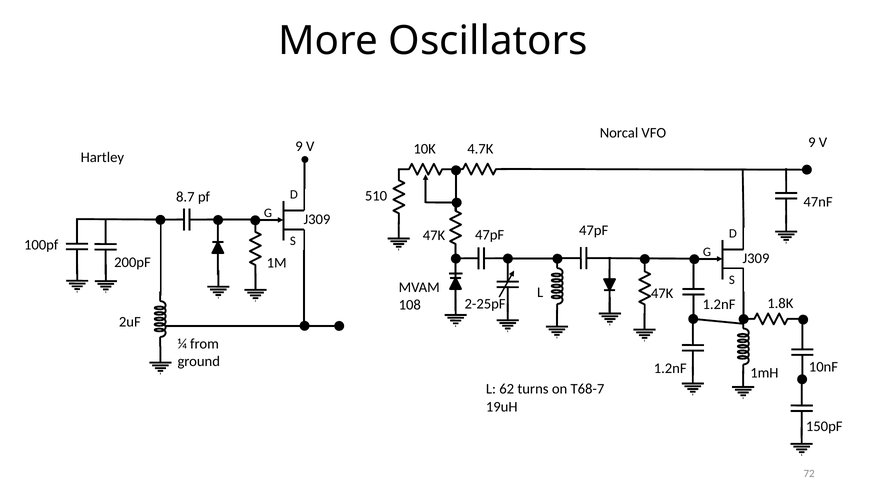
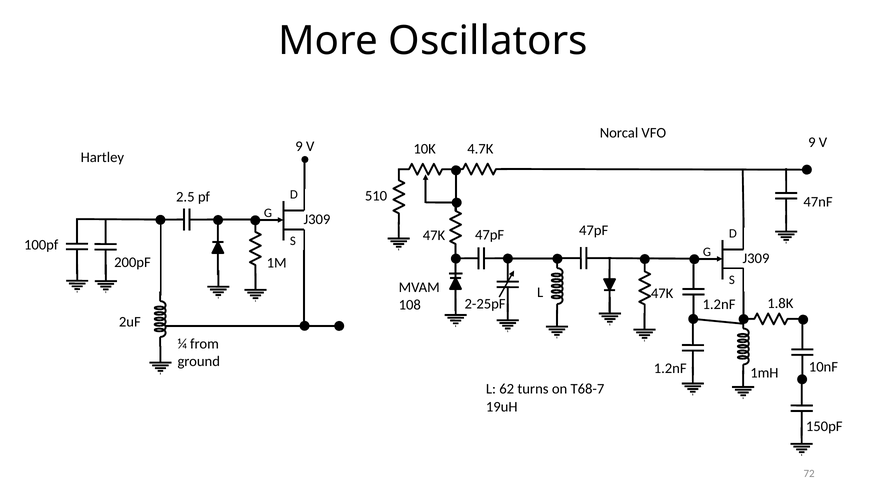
8.7: 8.7 -> 2.5
